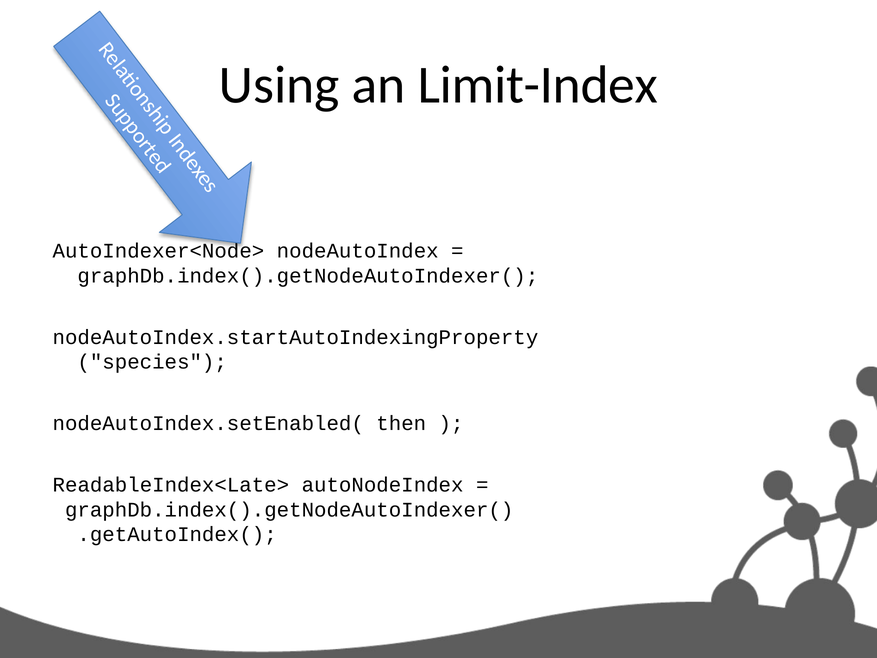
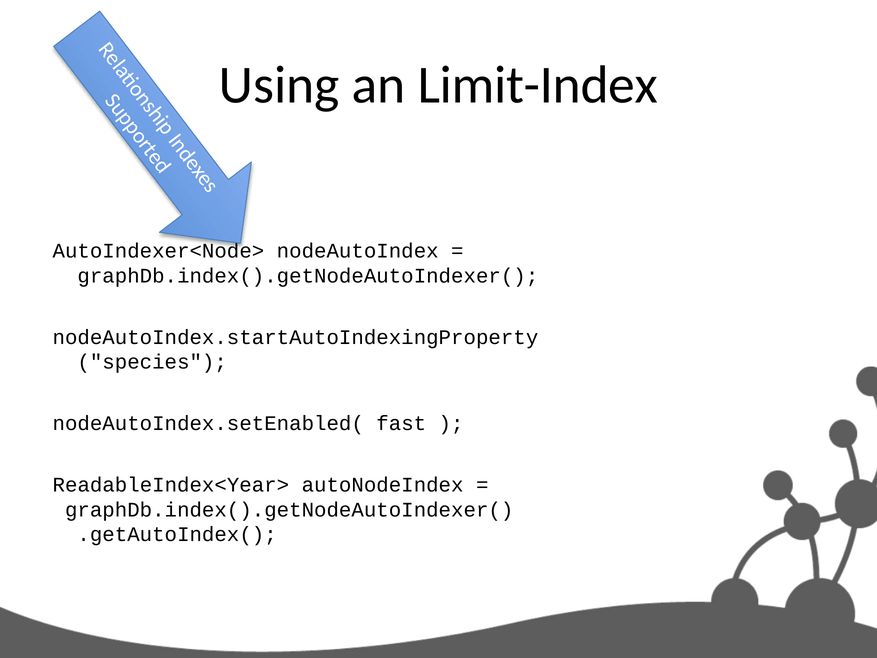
then: then -> fast
ReadableIndex<Late>: ReadableIndex<Late> -> ReadableIndex<Year>
